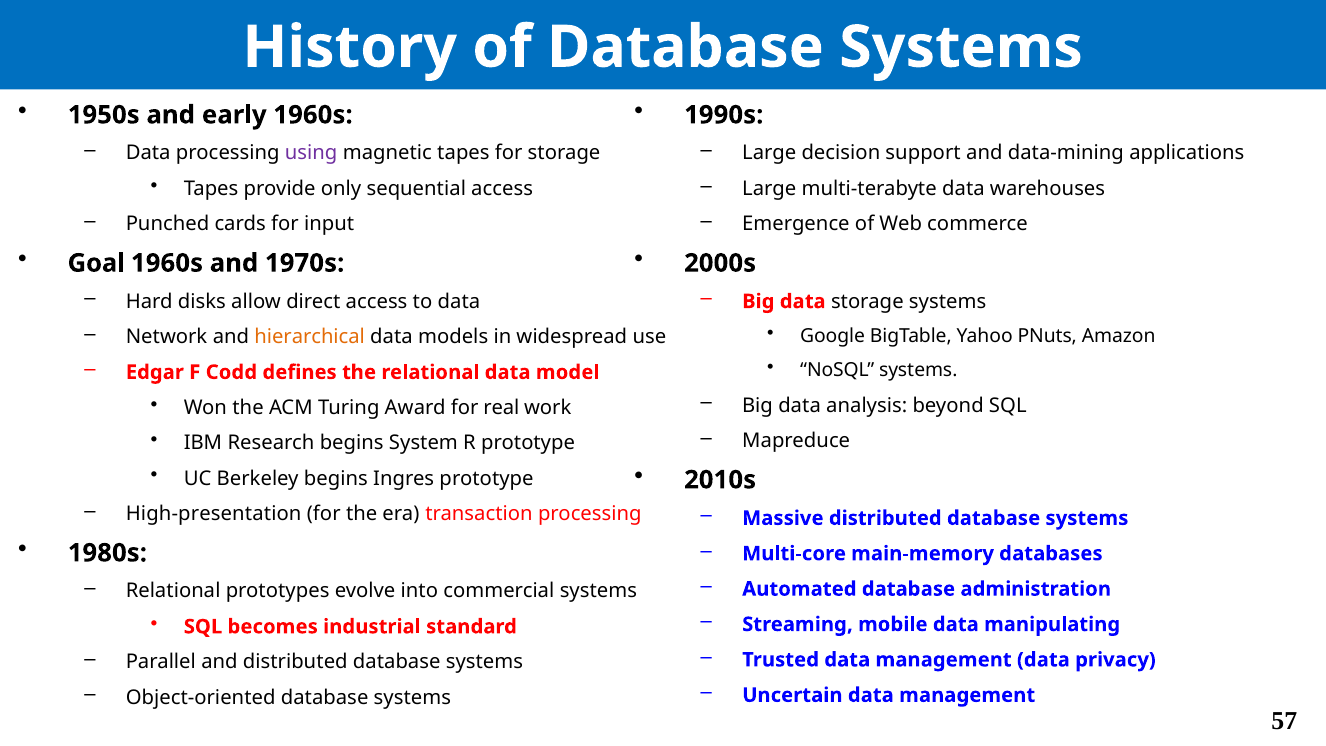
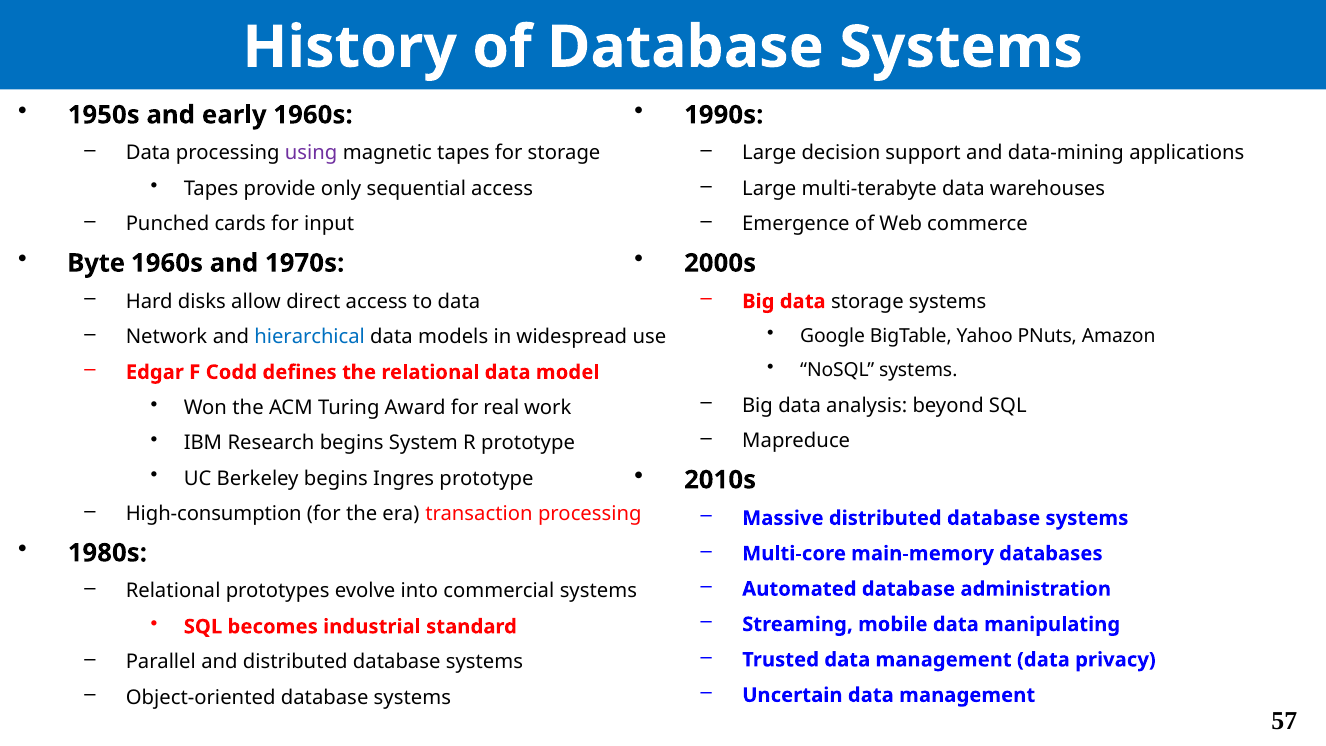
Goal: Goal -> Byte
hierarchical colour: orange -> blue
High-presentation: High-presentation -> High-consumption
